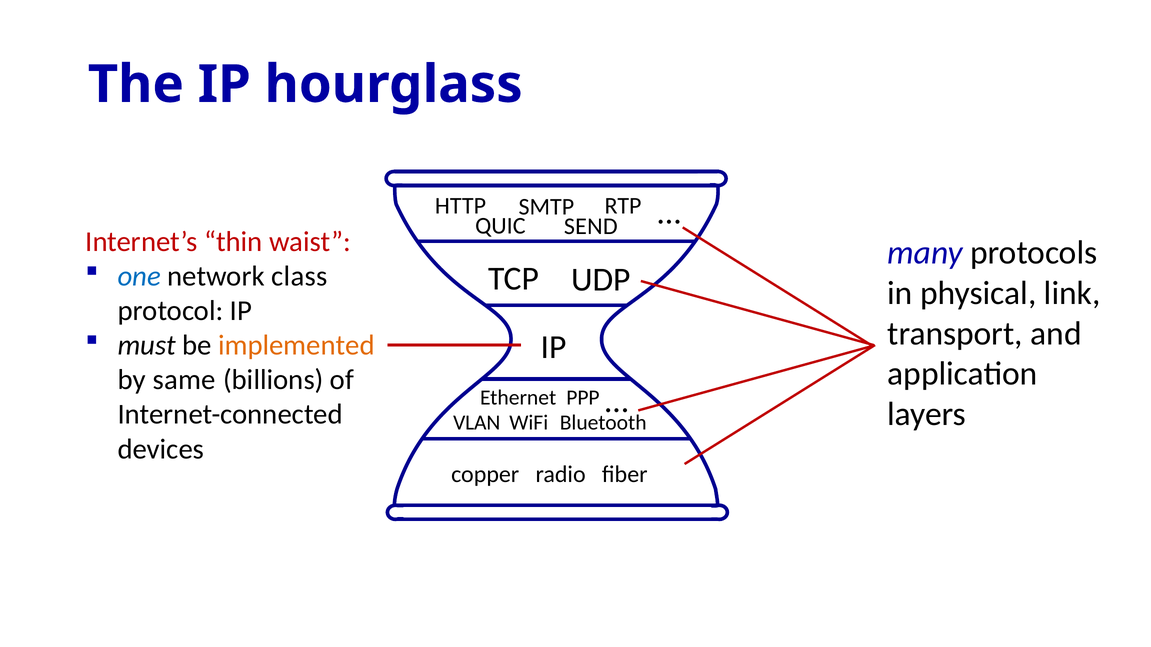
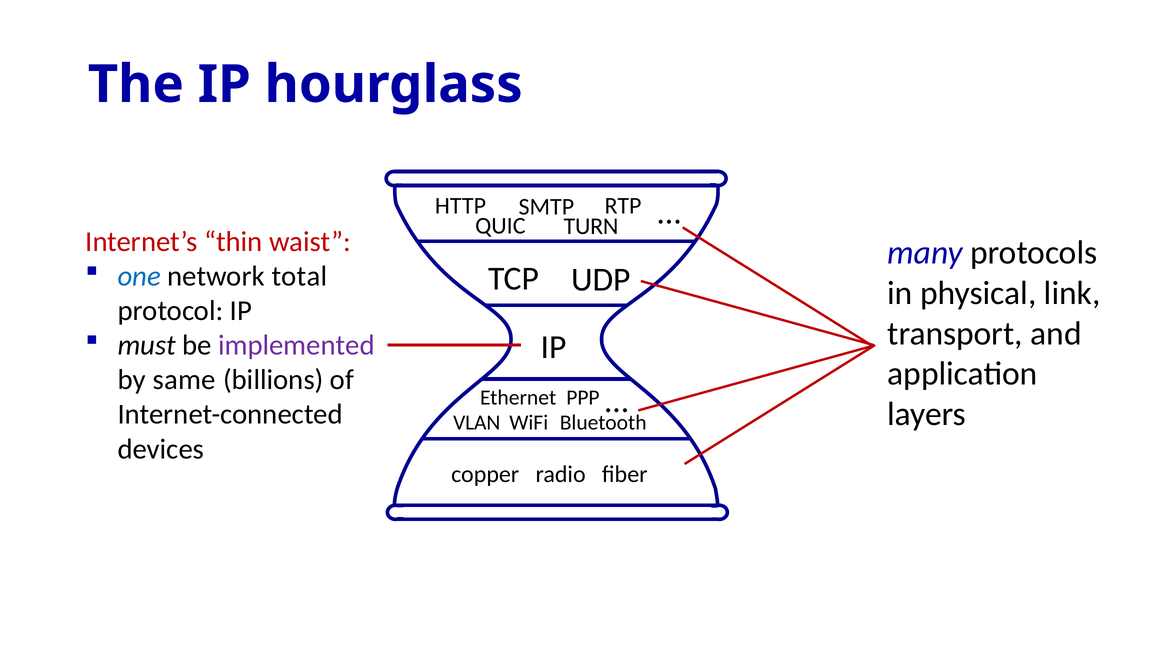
SEND: SEND -> TURN
class: class -> total
implemented colour: orange -> purple
